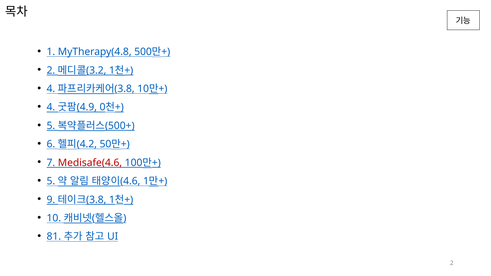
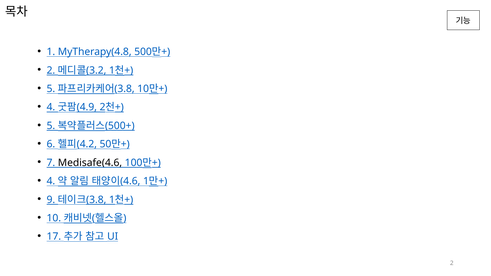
4 at (51, 89): 4 -> 5
0 at (103, 107): 0 -> 2
Medisafe(4.6 colour: red -> black
5 at (51, 181): 5 -> 4
81: 81 -> 17
